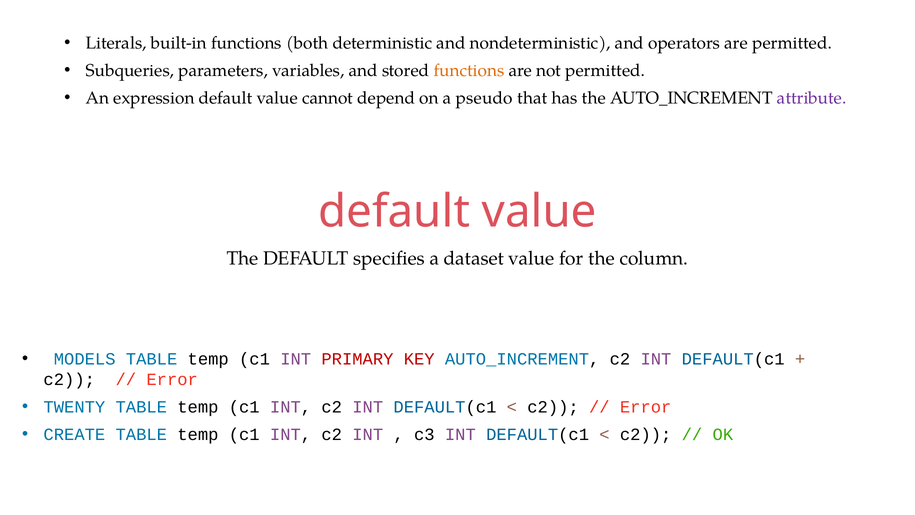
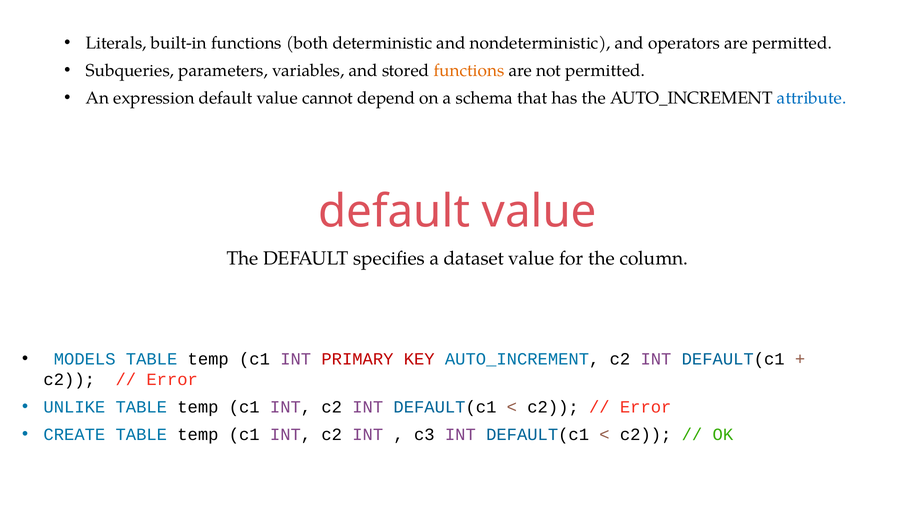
pseudo: pseudo -> schema
attribute colour: purple -> blue
TWENTY: TWENTY -> UNLIKE
